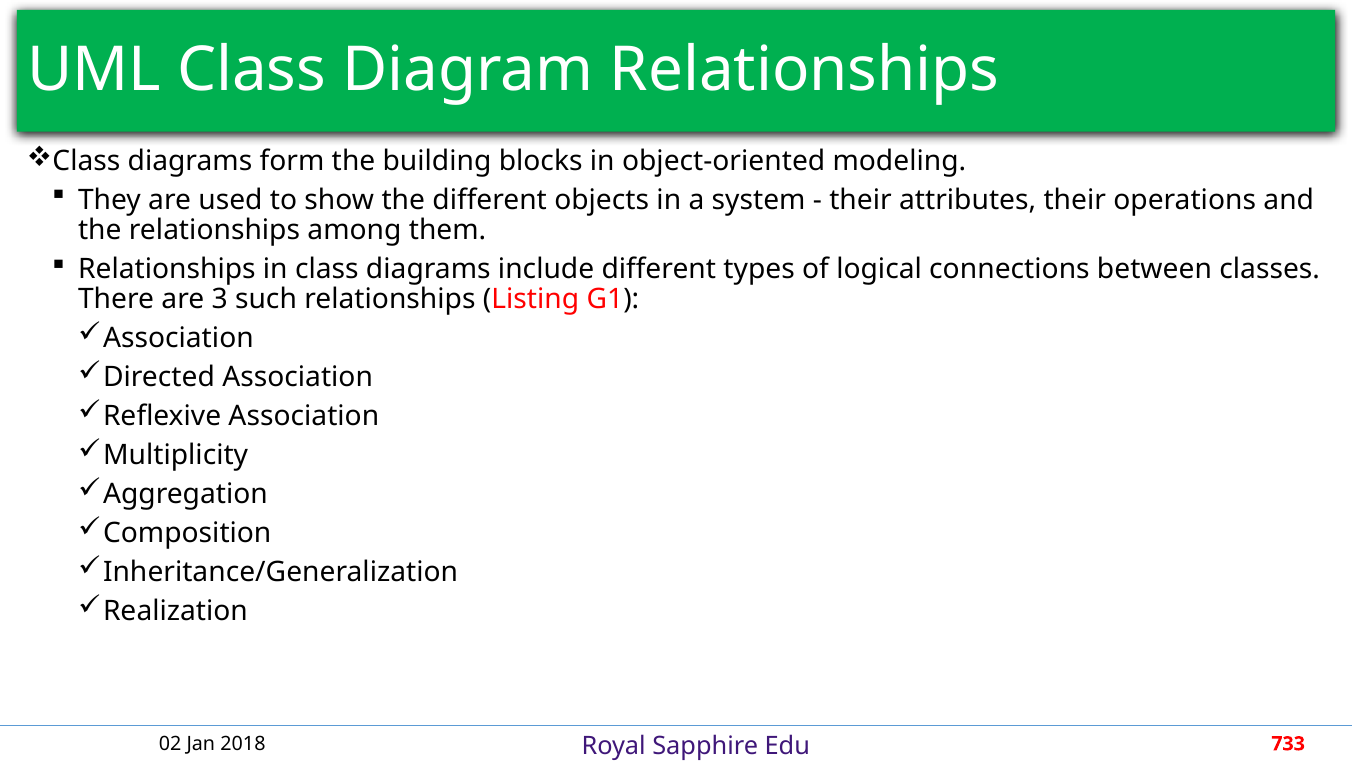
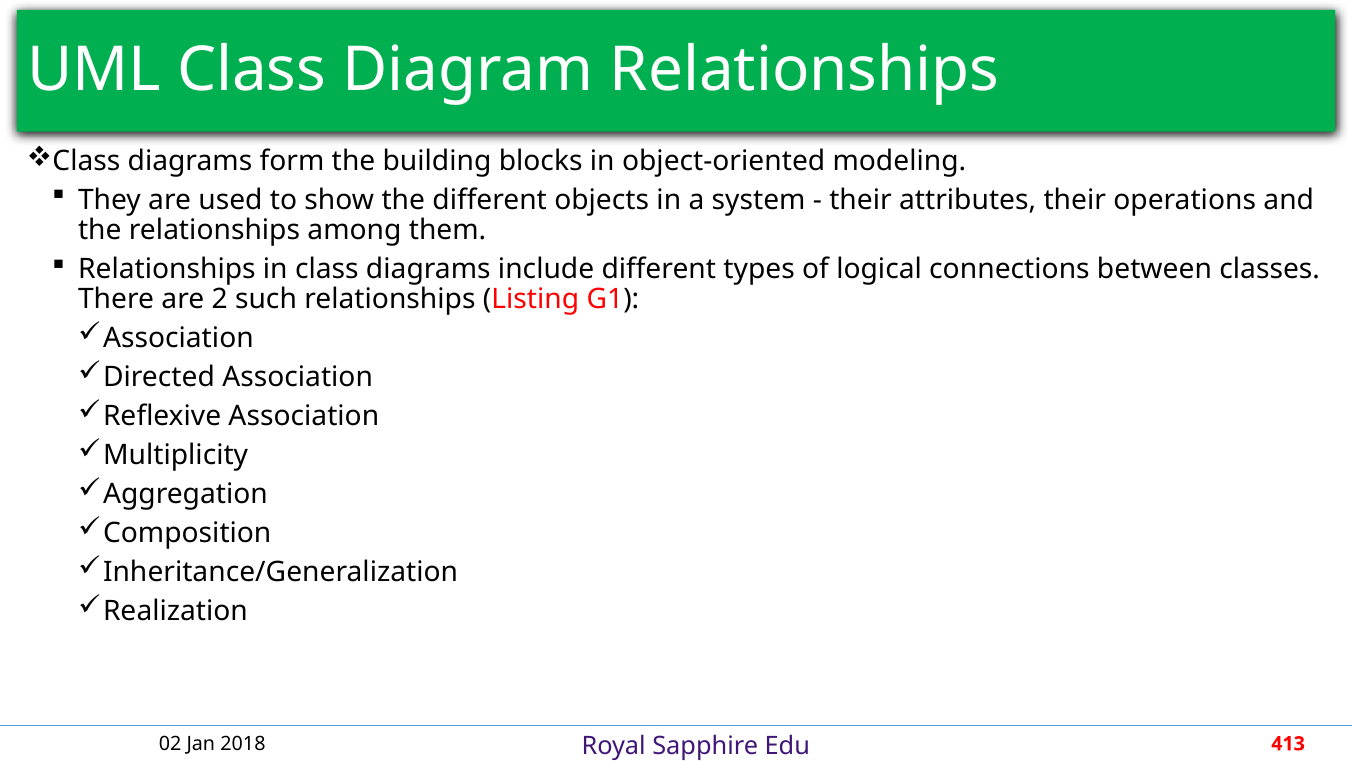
3: 3 -> 2
733: 733 -> 413
